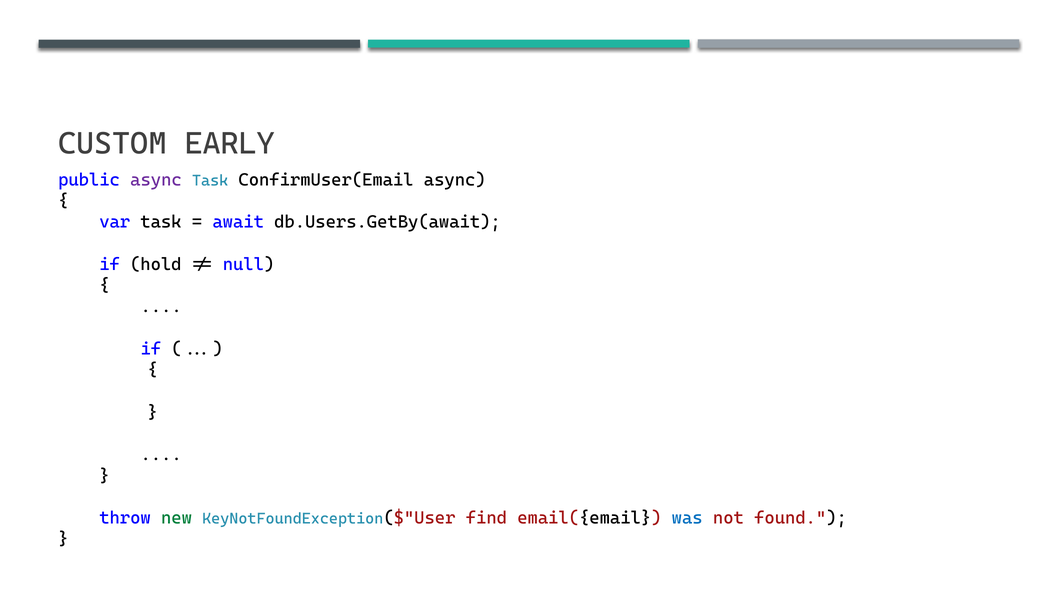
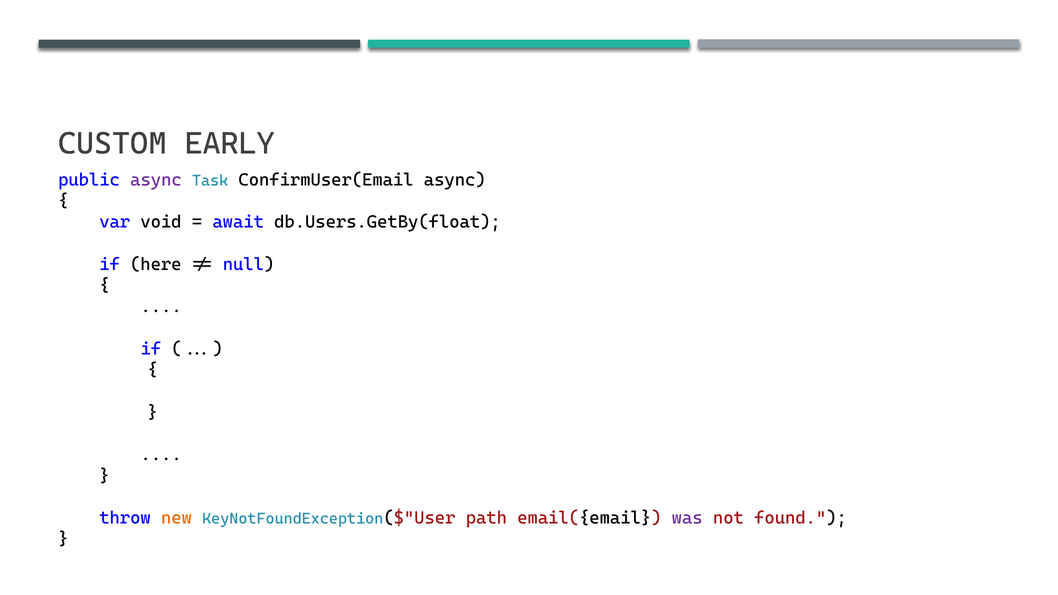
var task: task -> void
db.Users.GetBy(await: db.Users.GetBy(await -> db.Users.GetBy(float
hold: hold -> here
new colour: green -> orange
find: find -> path
was colour: blue -> purple
